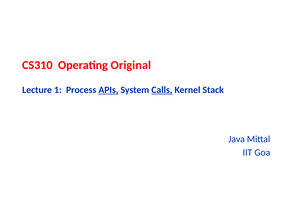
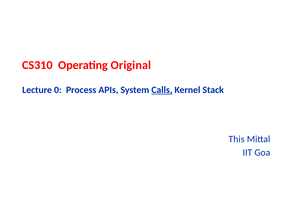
1: 1 -> 0
APIs underline: present -> none
Java: Java -> This
